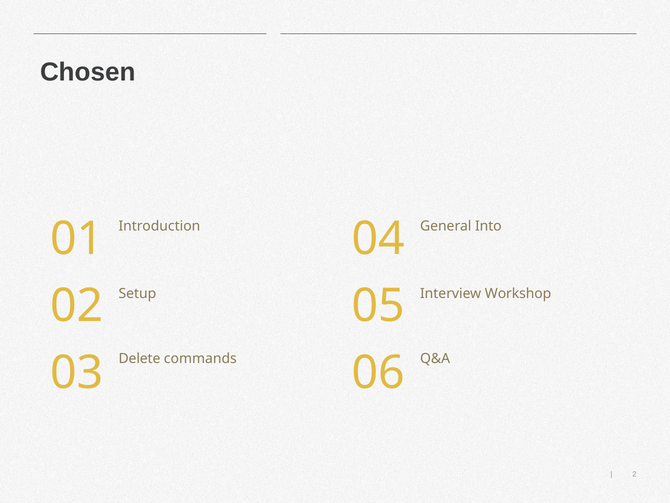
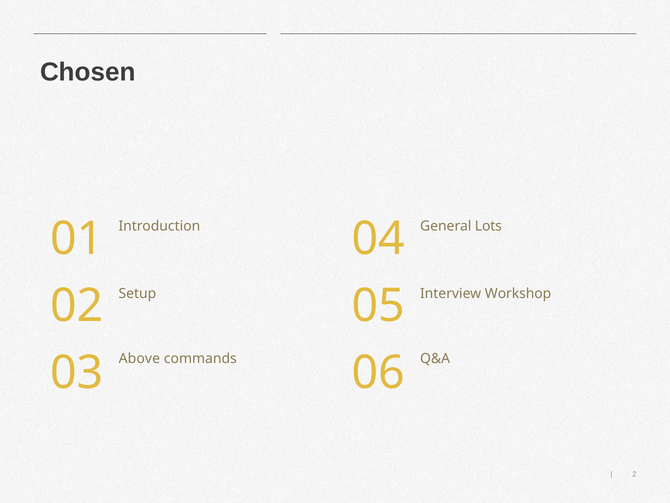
Into: Into -> Lots
Delete: Delete -> Above
